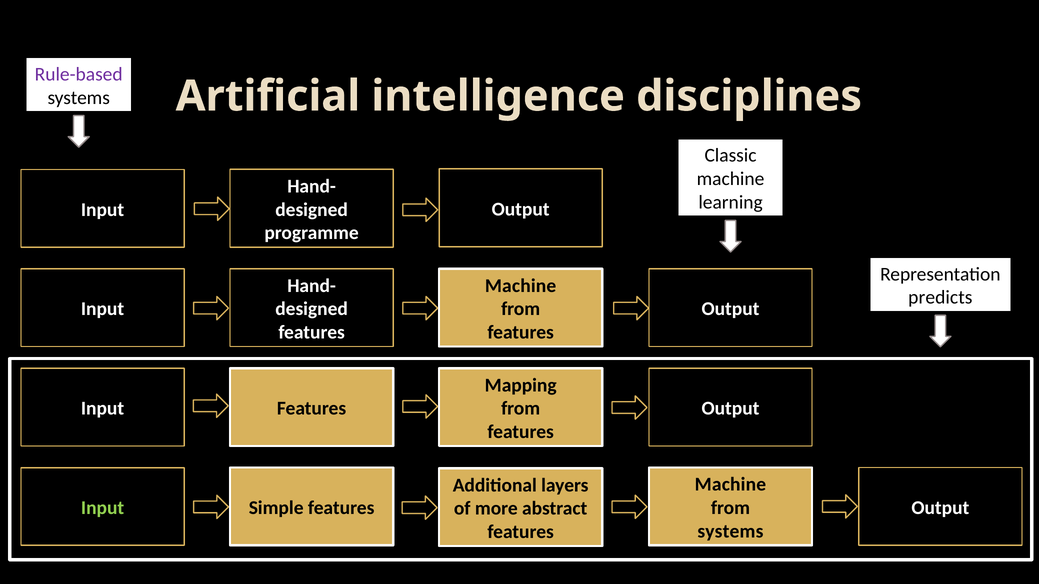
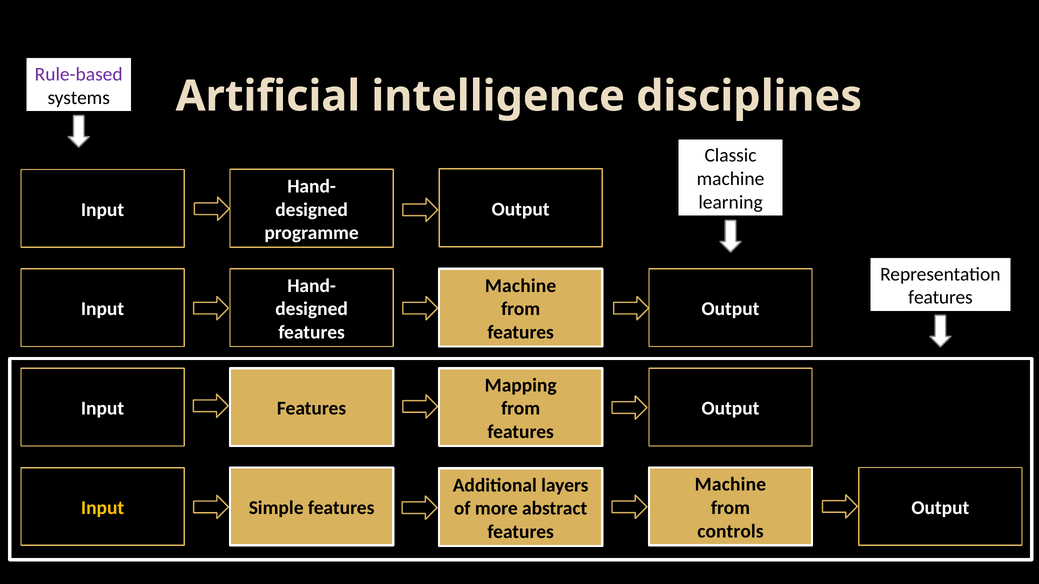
predicts at (940, 298): predicts -> features
Input at (103, 508) colour: light green -> yellow
systems at (730, 532): systems -> controls
